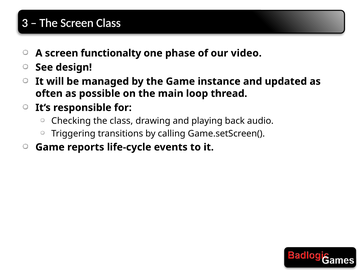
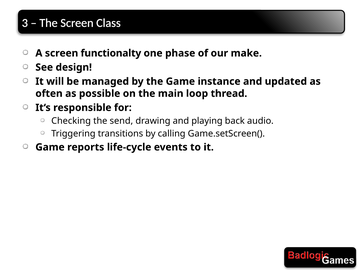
video: video -> make
the class: class -> send
